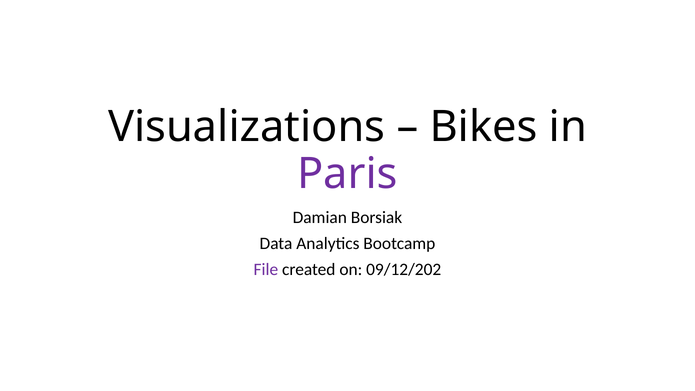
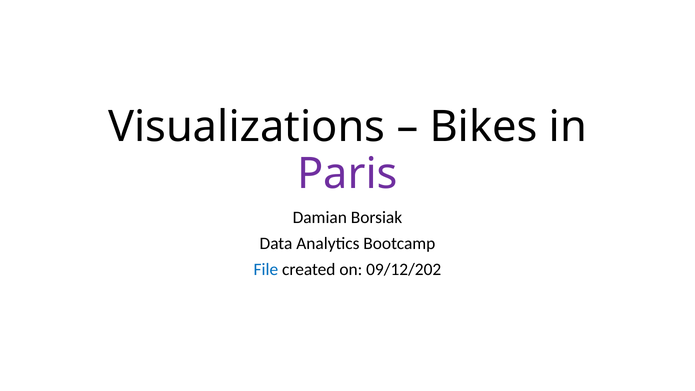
File colour: purple -> blue
